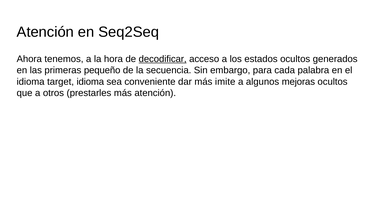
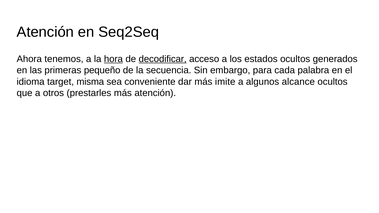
hora underline: none -> present
target idioma: idioma -> misma
mejoras: mejoras -> alcance
